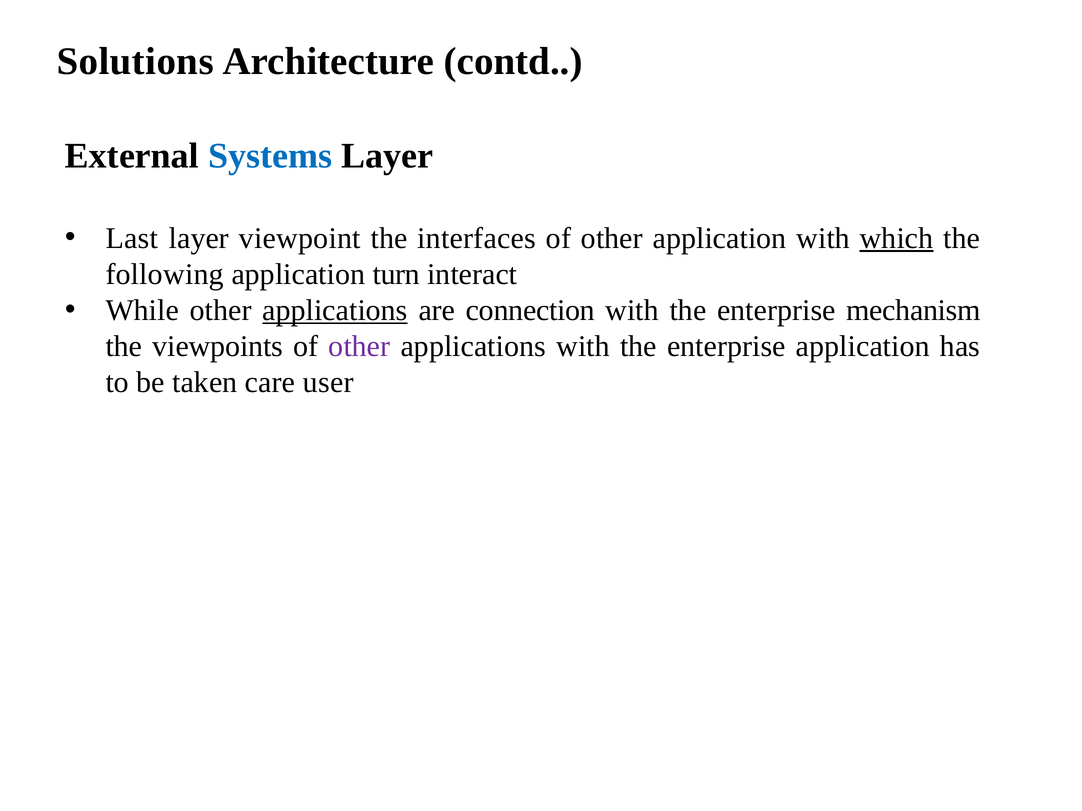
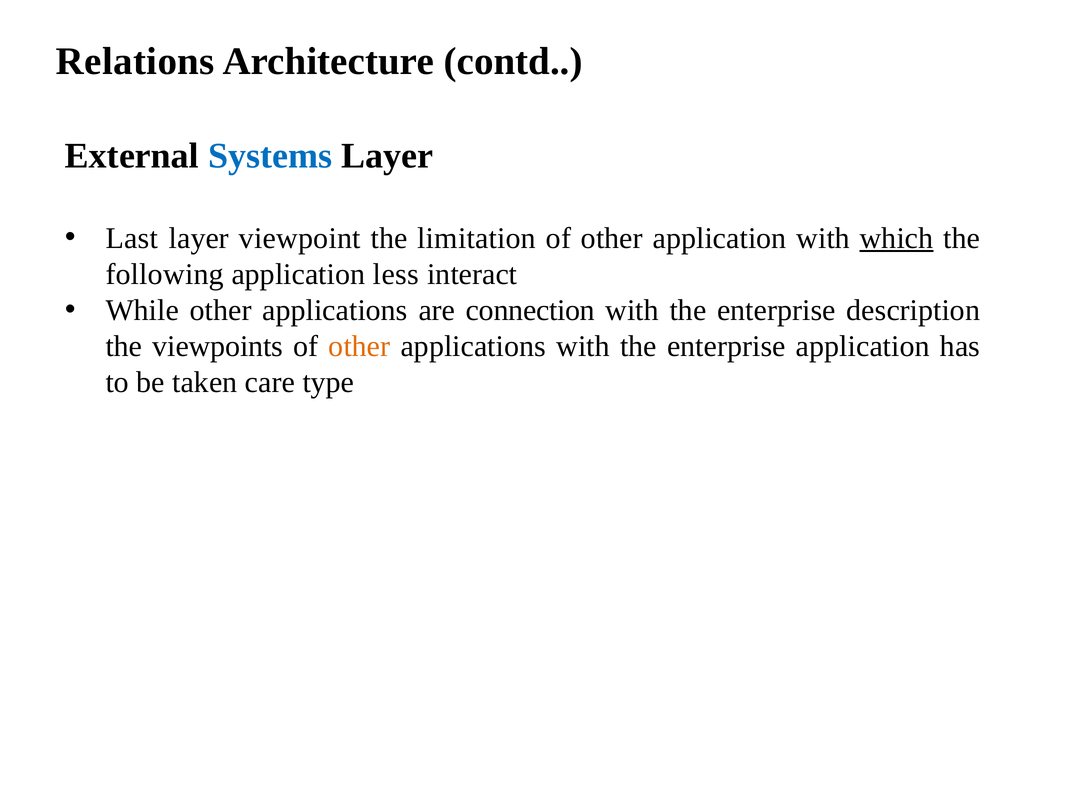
Solutions: Solutions -> Relations
interfaces: interfaces -> limitation
turn: turn -> less
applications at (335, 311) underline: present -> none
mechanism: mechanism -> description
other at (359, 347) colour: purple -> orange
user: user -> type
